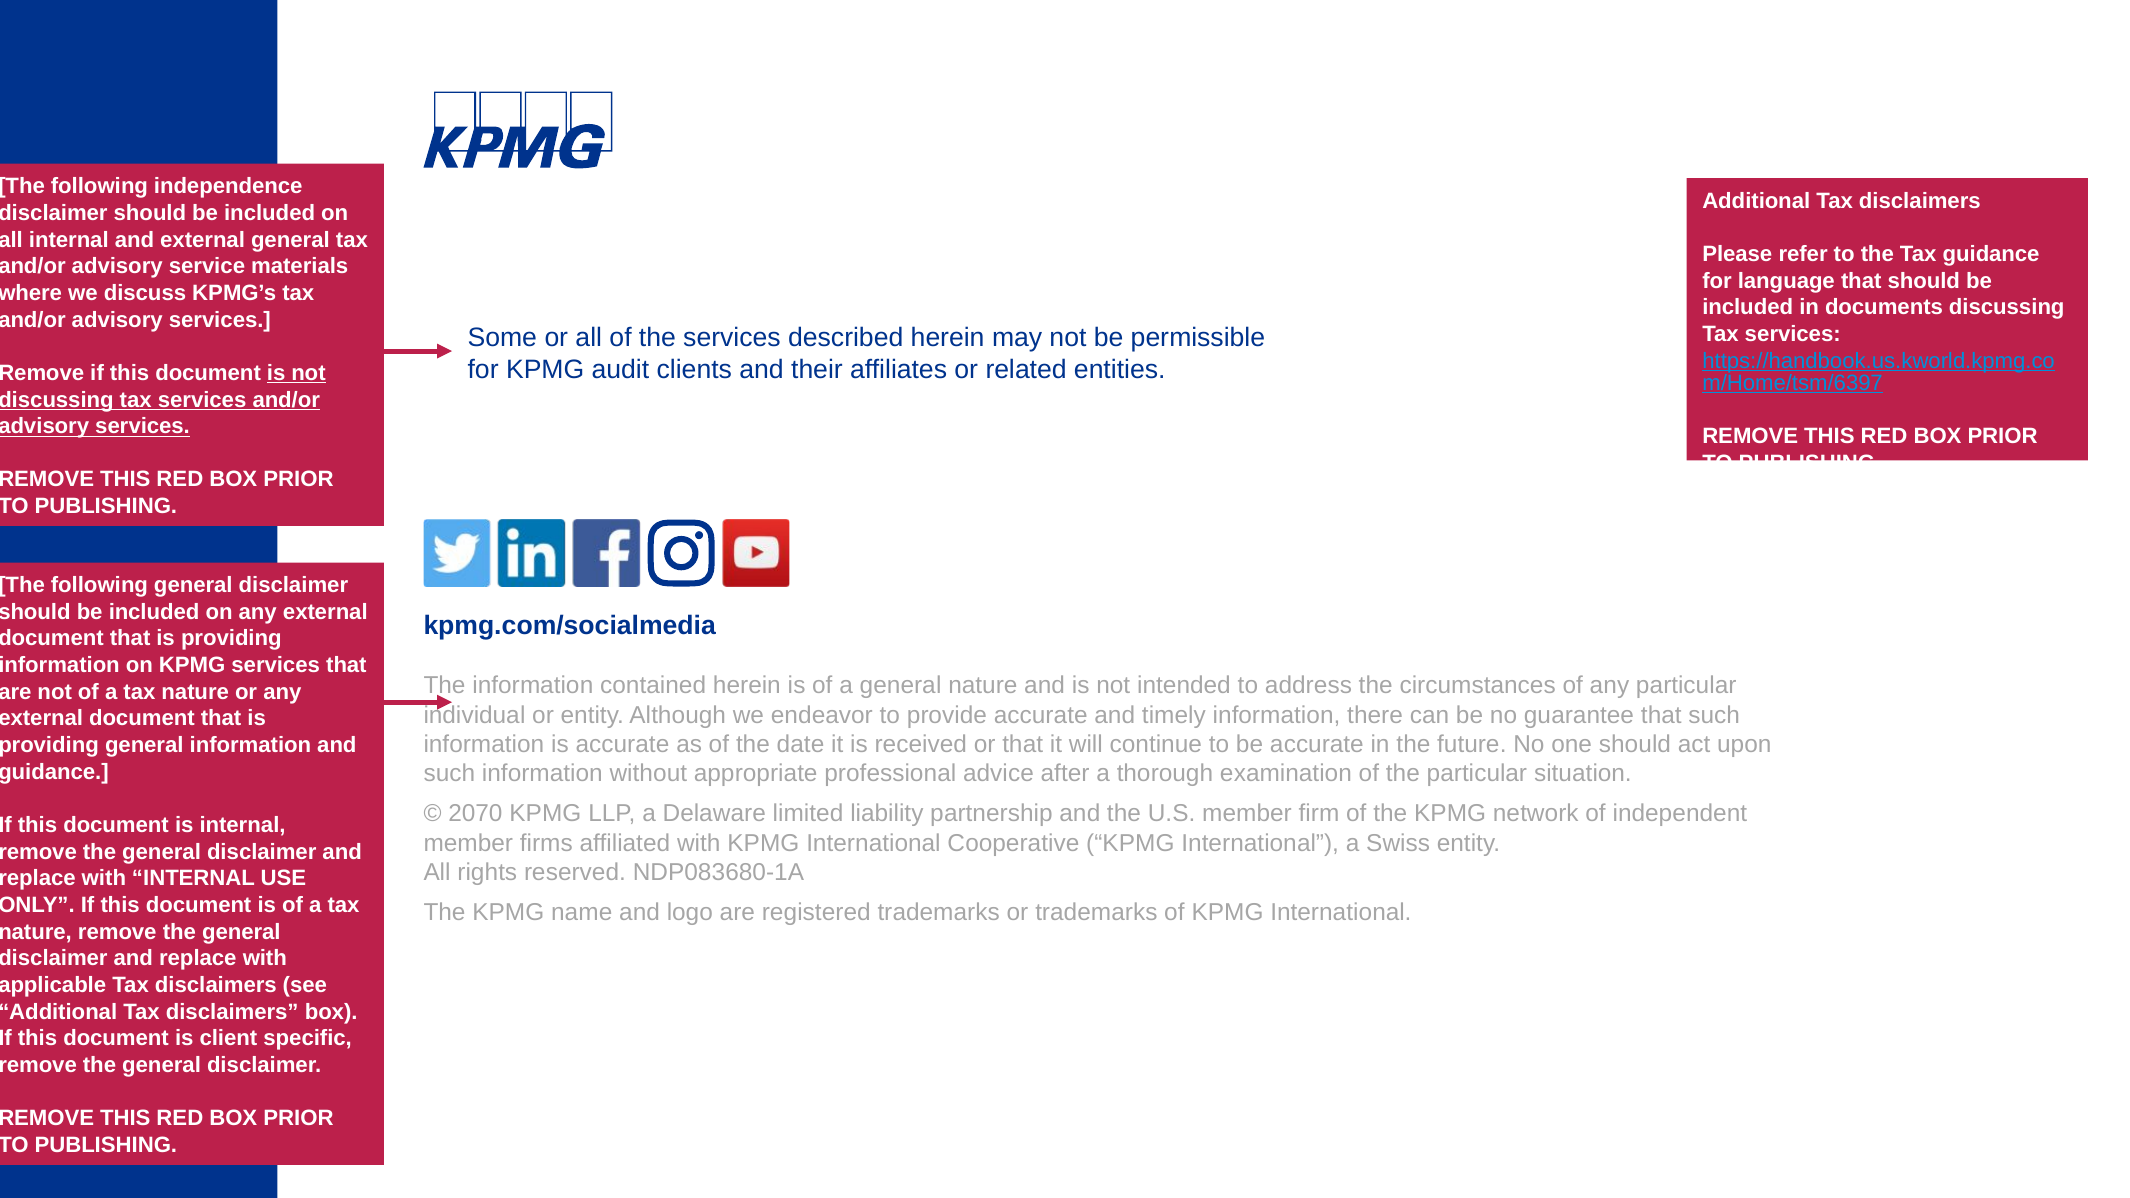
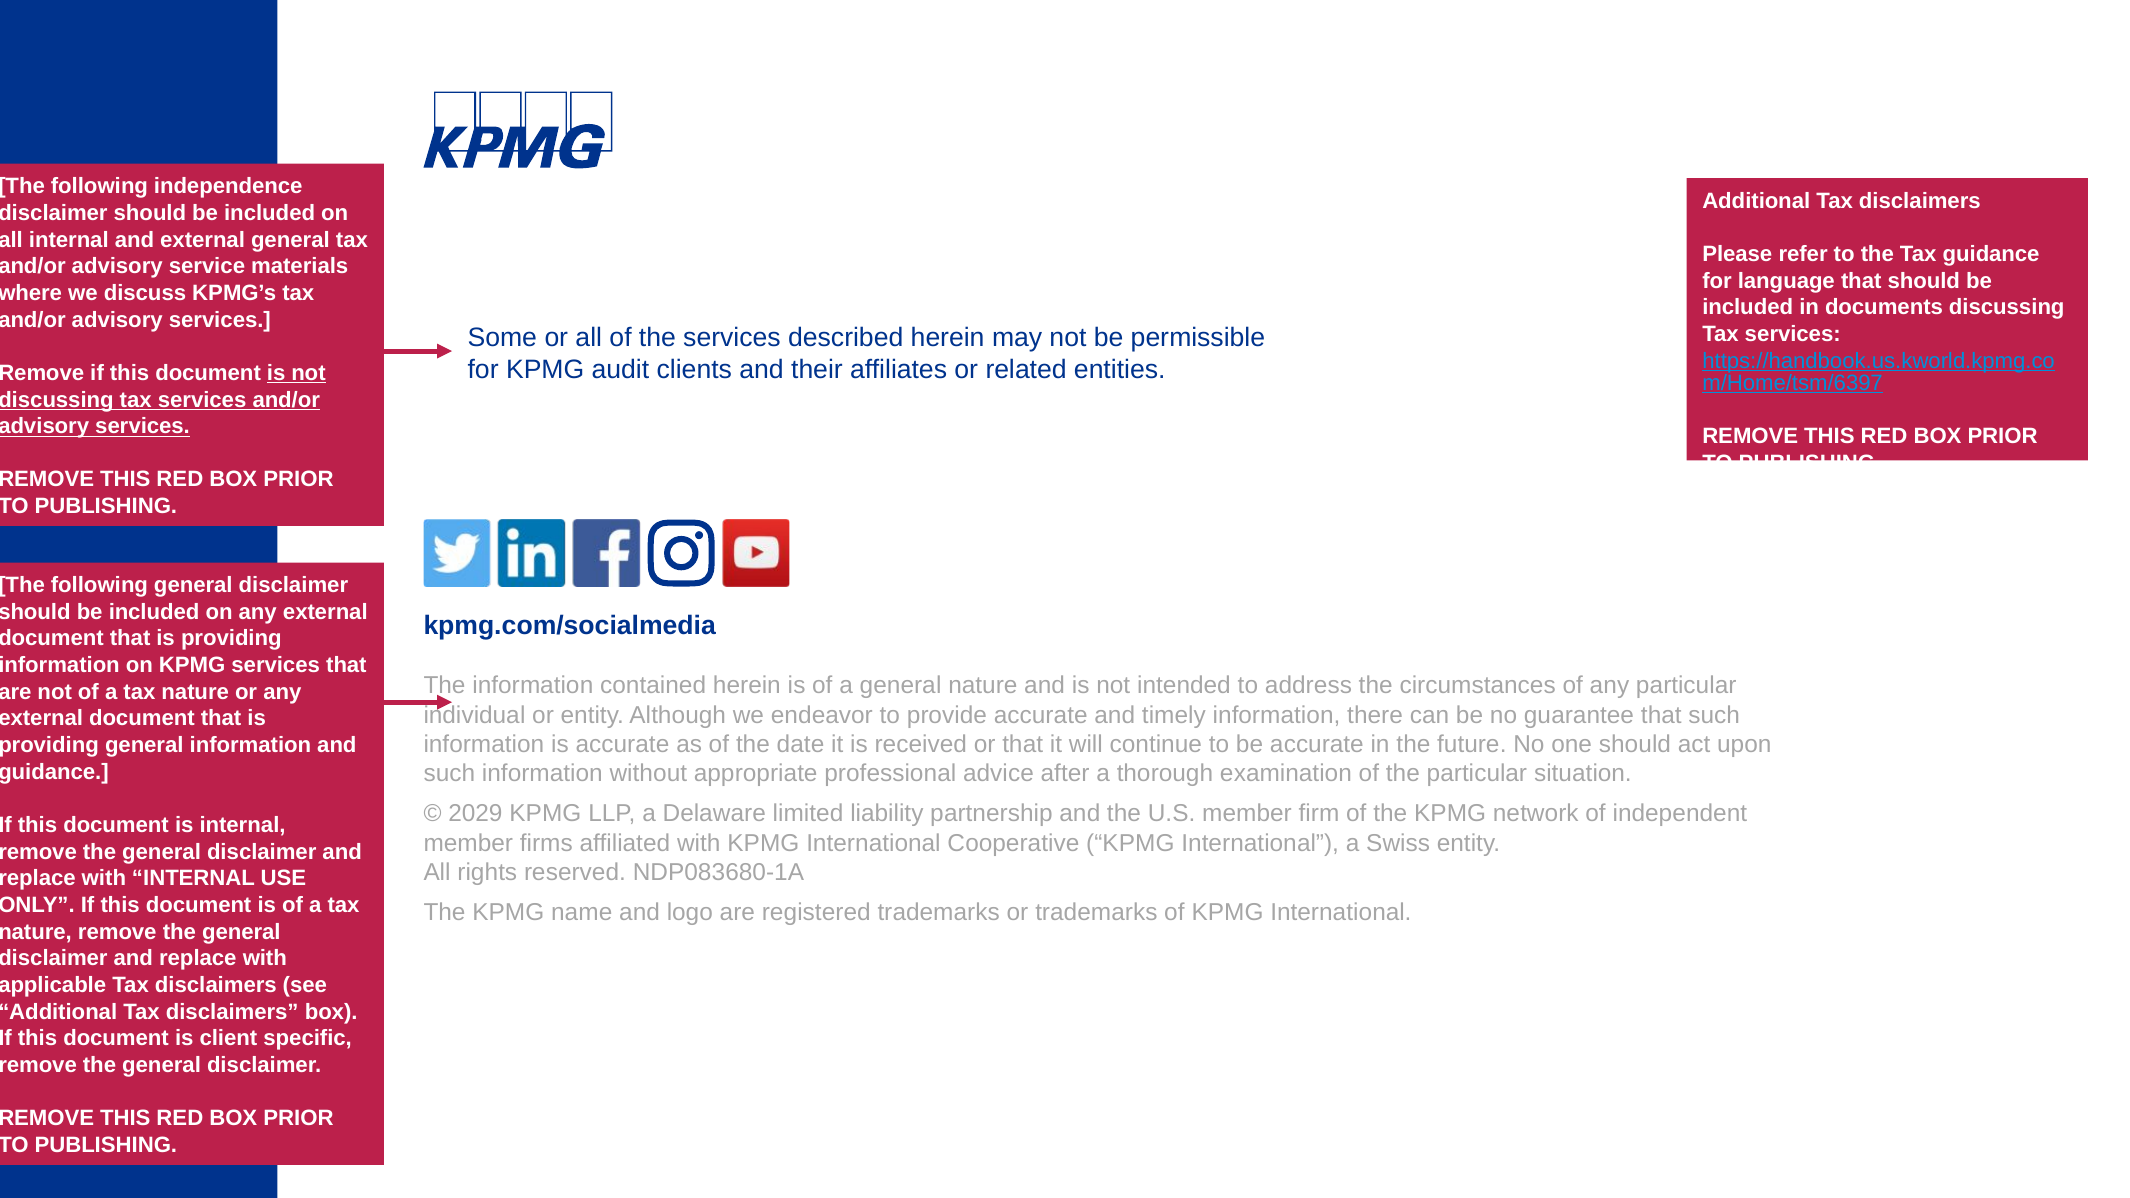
2070: 2070 -> 2029
